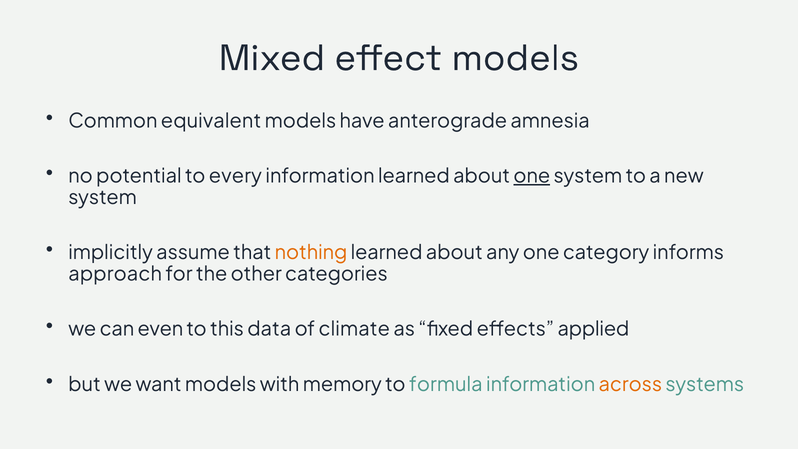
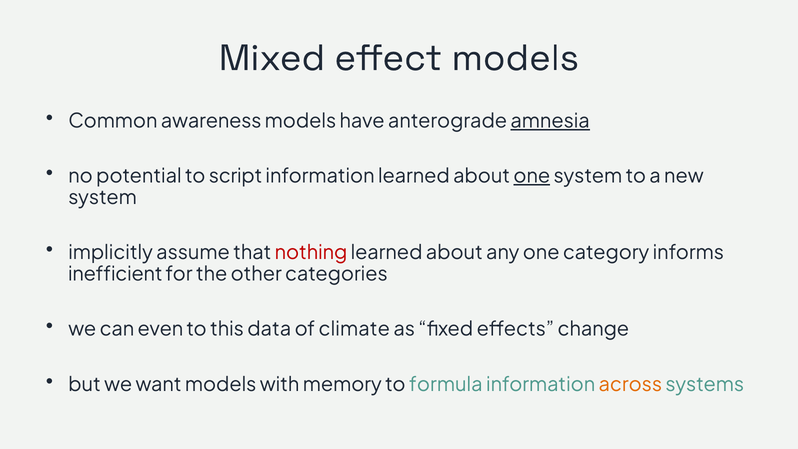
equivalent: equivalent -> awareness
amnesia underline: none -> present
every: every -> script
nothing colour: orange -> red
approach: approach -> inefficient
applied: applied -> change
